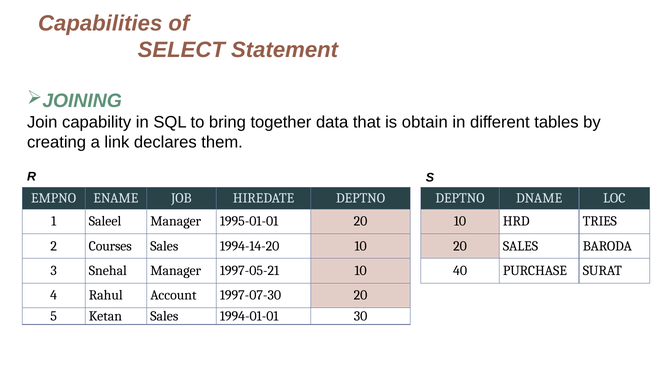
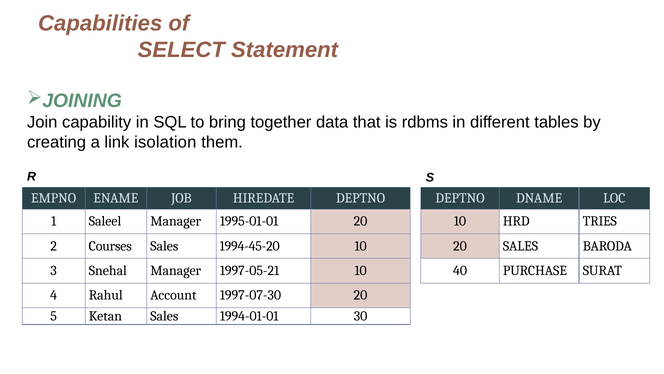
obtain: obtain -> rdbms
declares: declares -> isolation
1994-14-20: 1994-14-20 -> 1994-45-20
